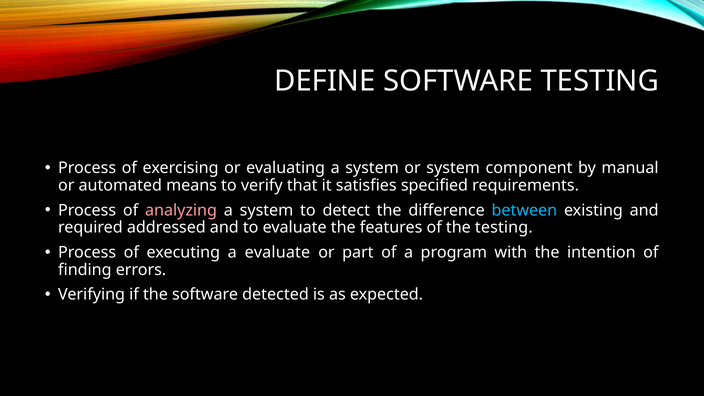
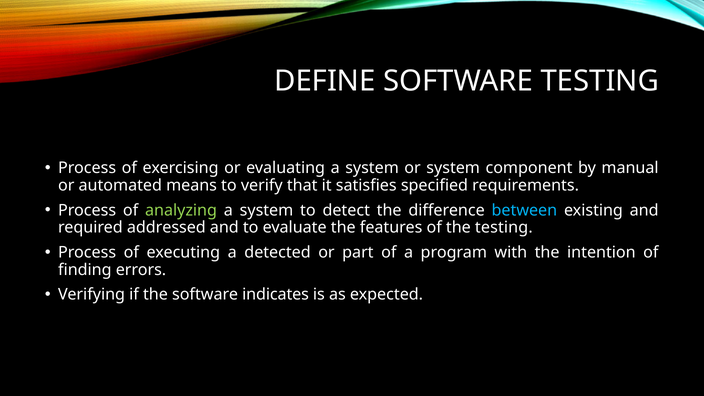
analyzing colour: pink -> light green
a evaluate: evaluate -> detected
detected: detected -> indicates
